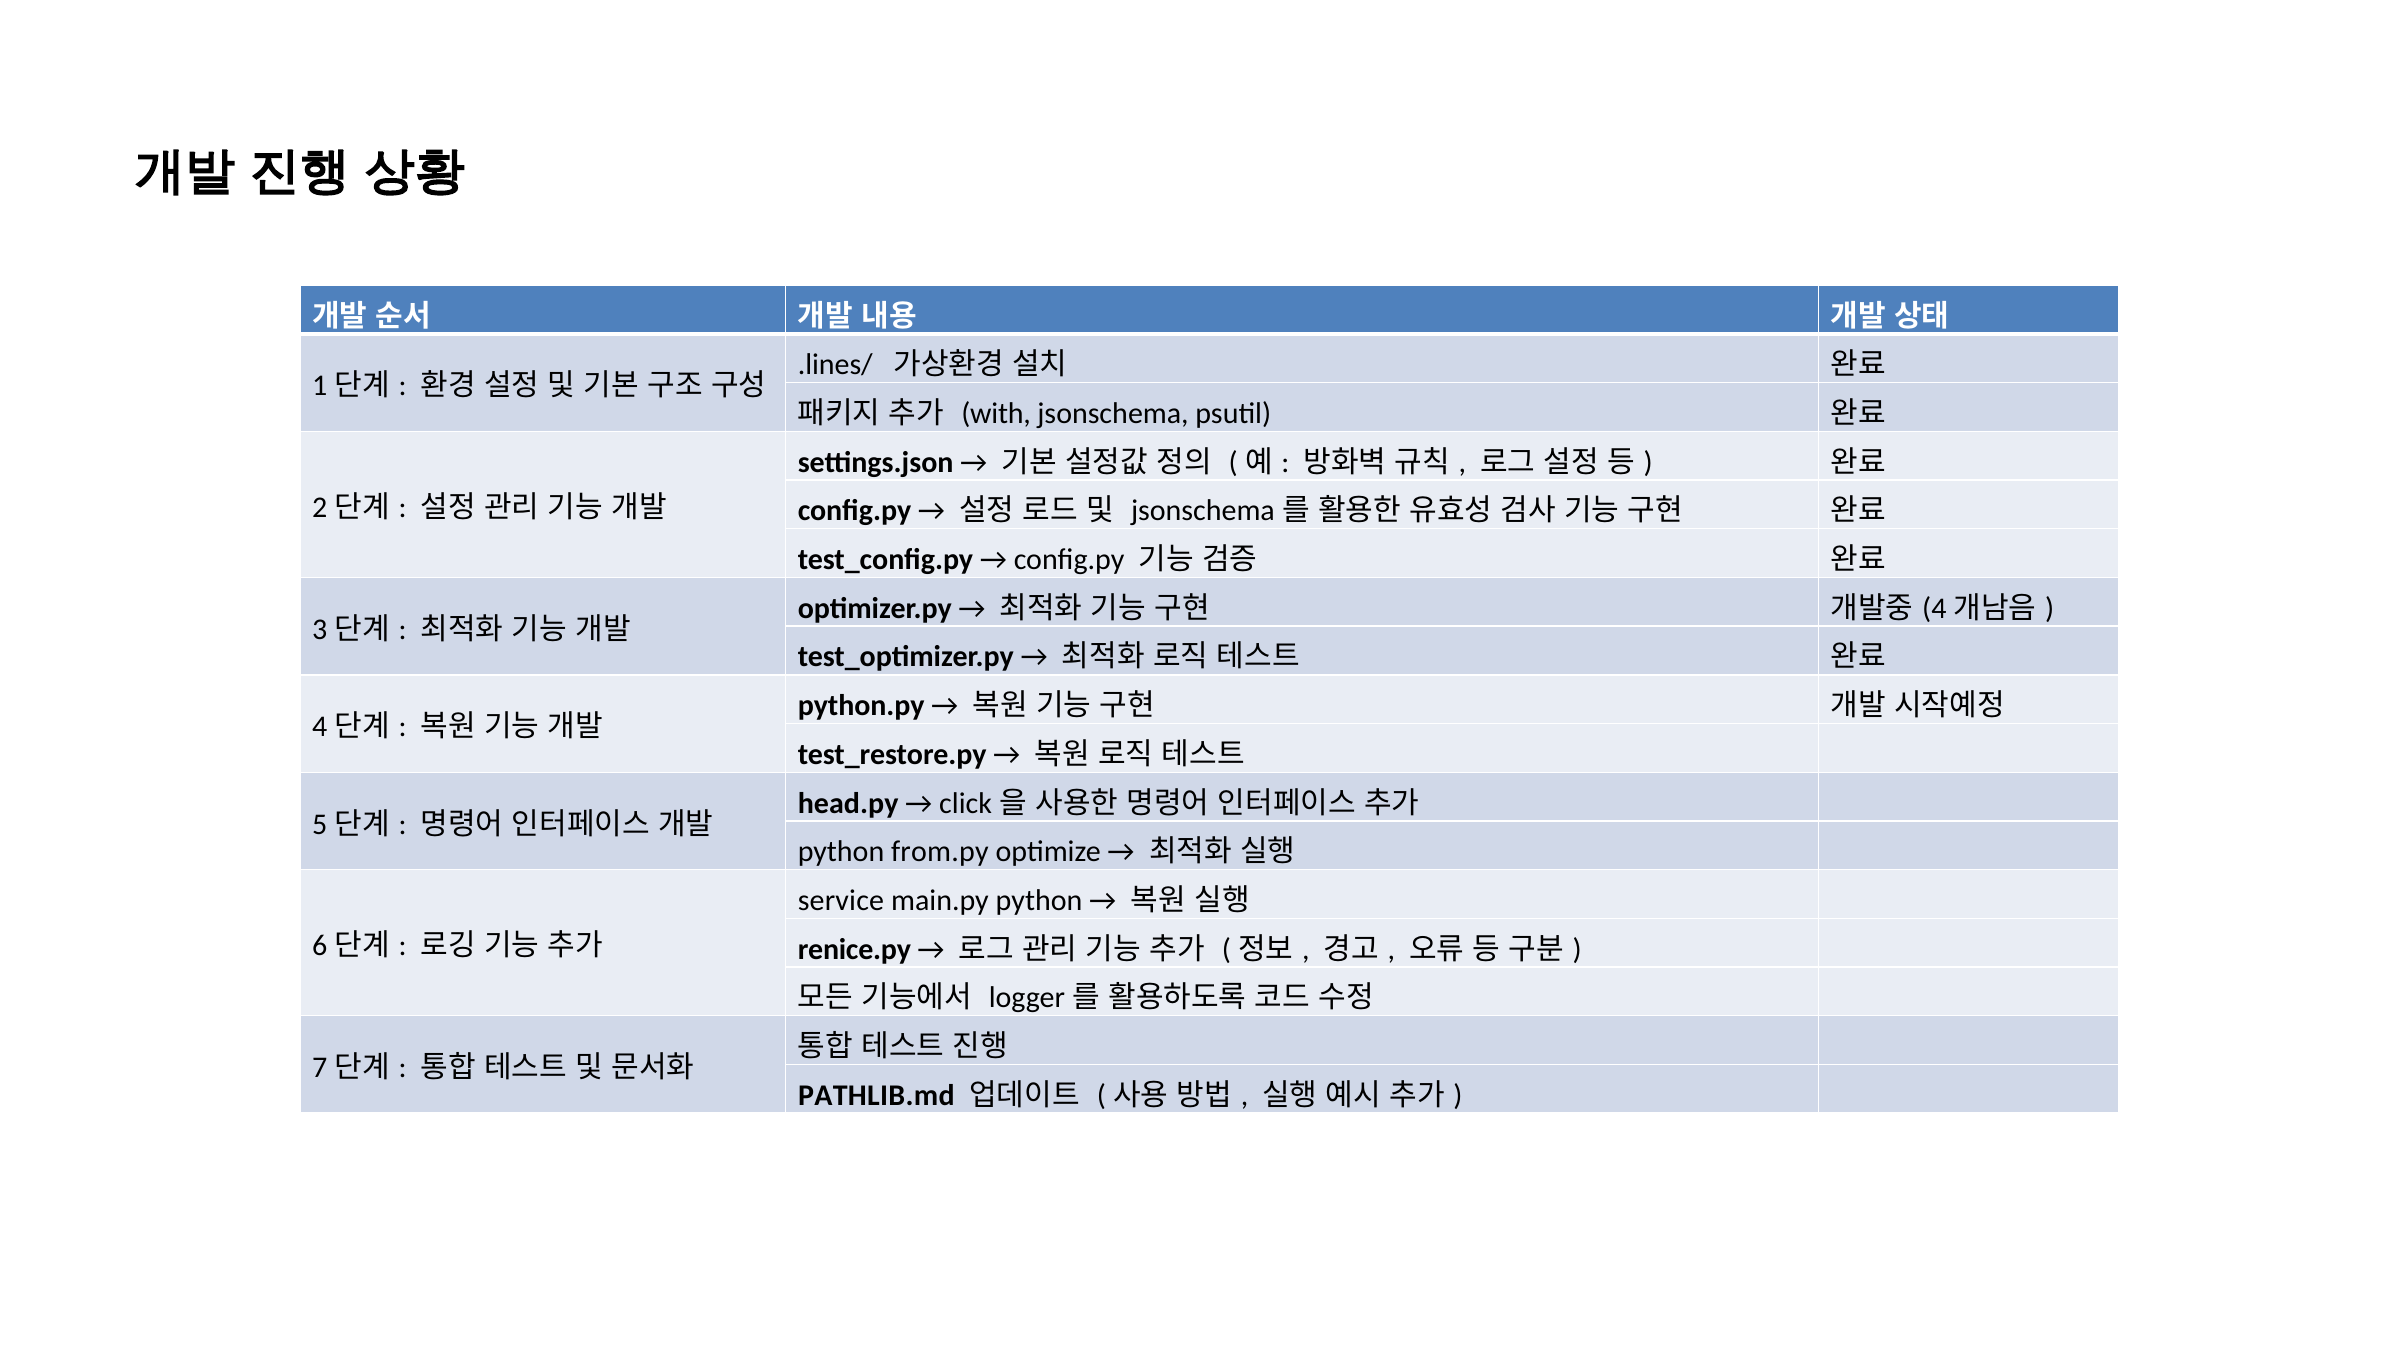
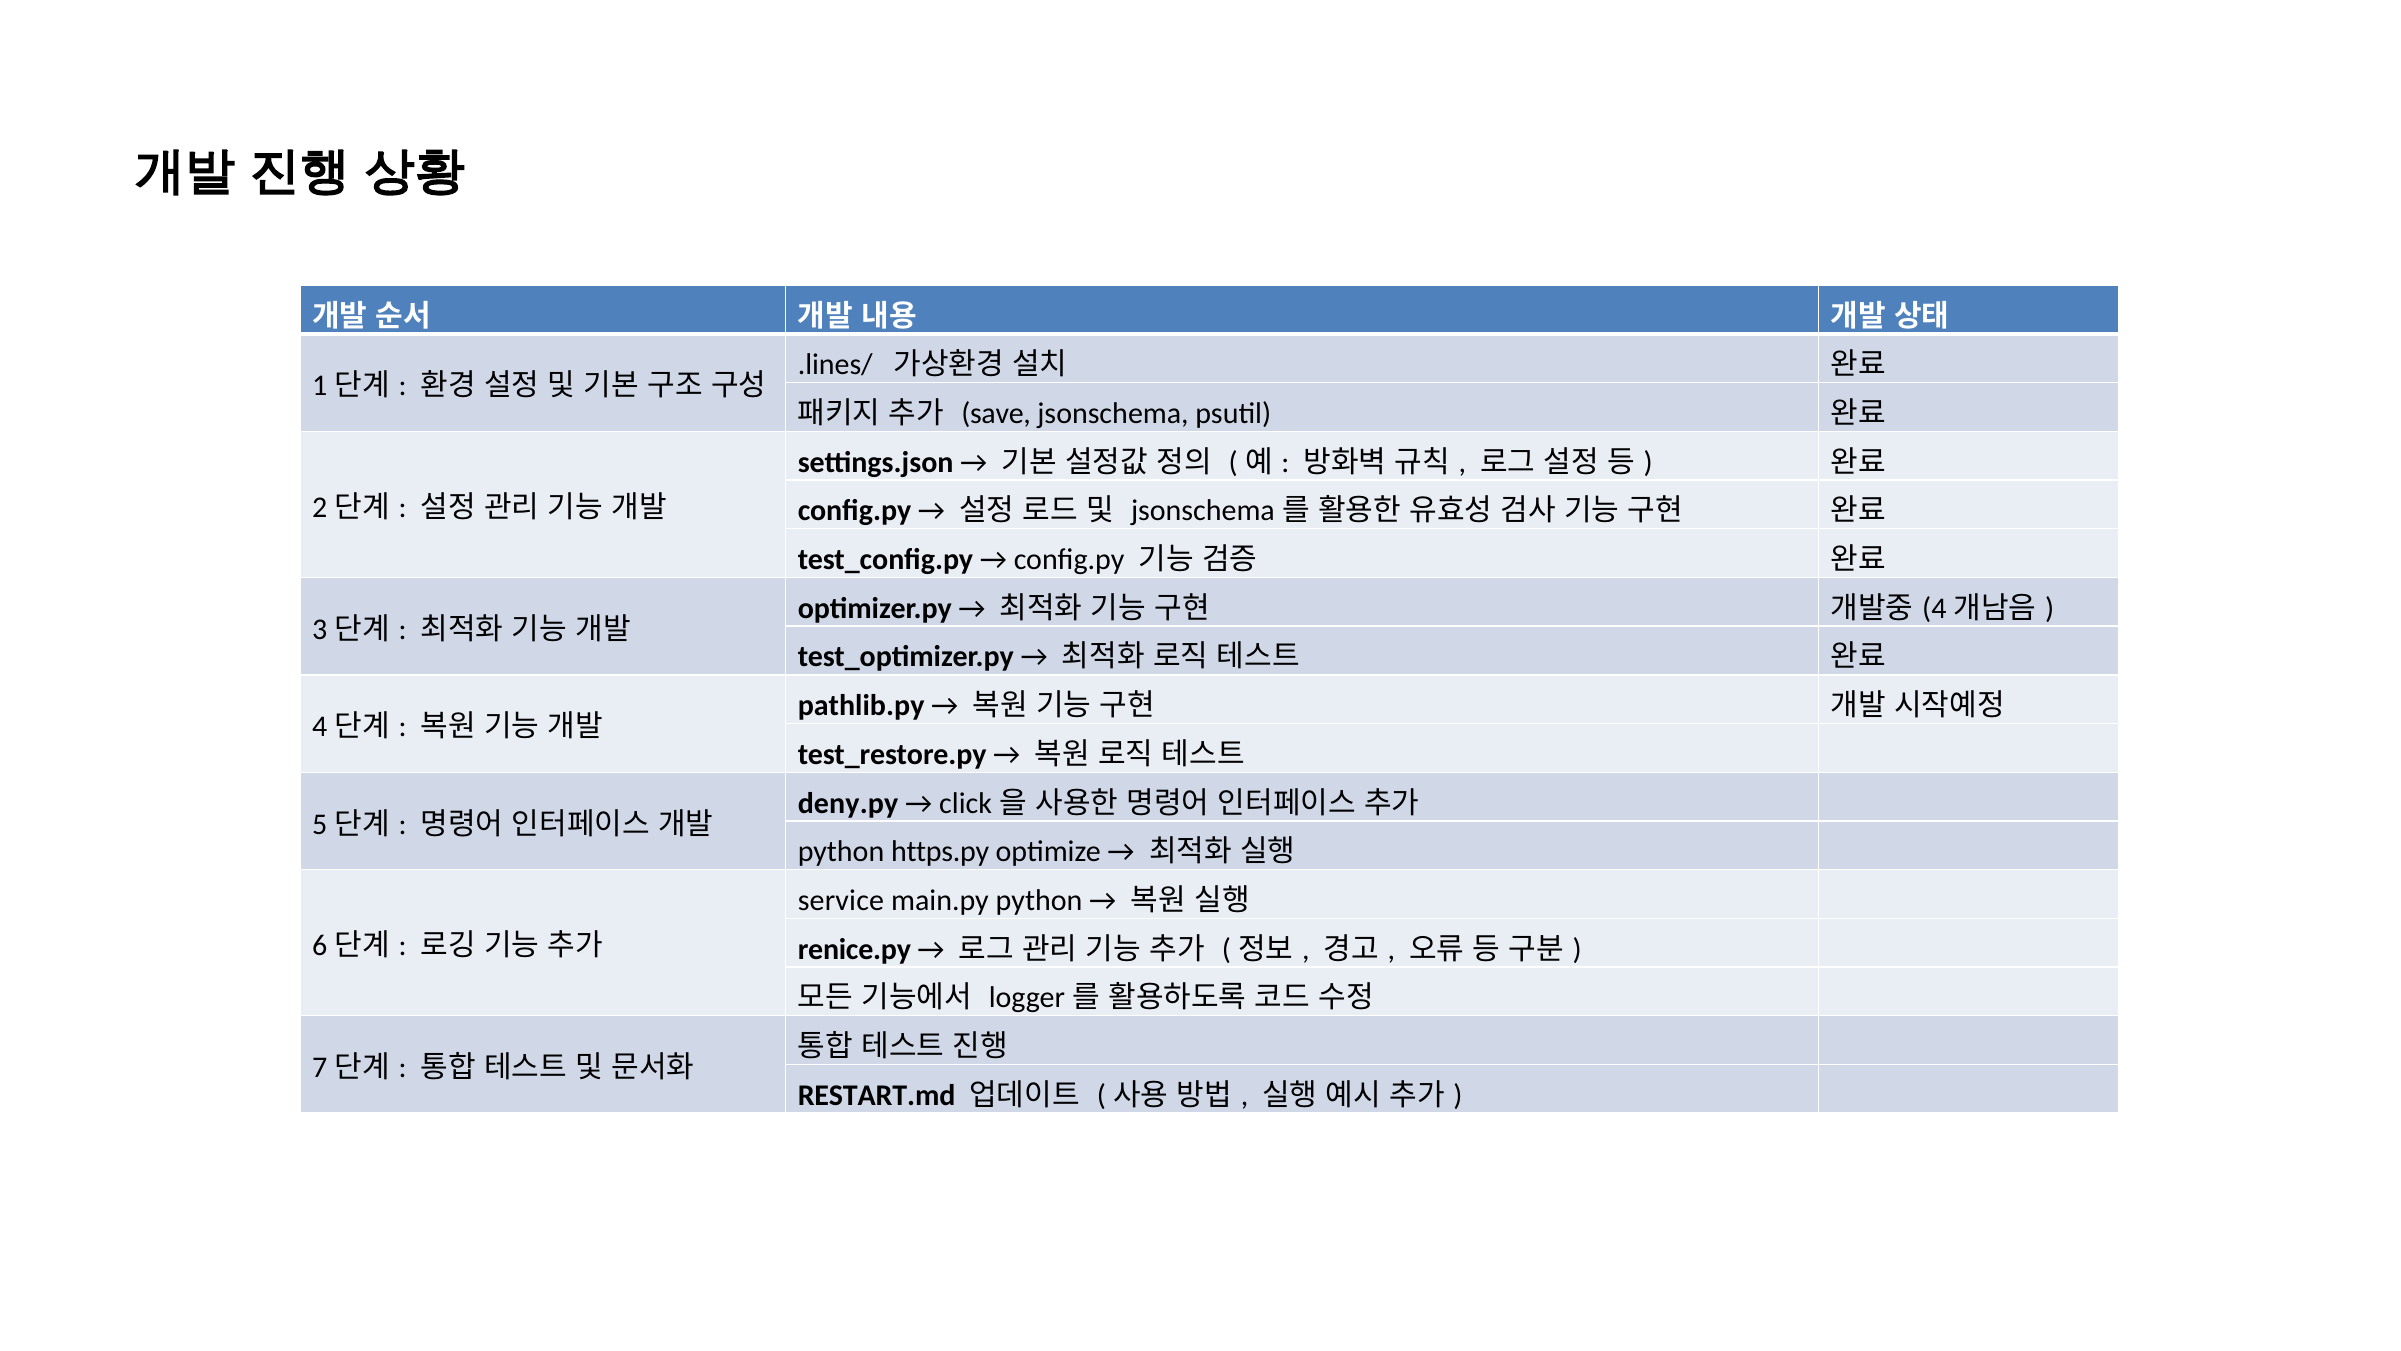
with: with -> save
python.py: python.py -> pathlib.py
head.py: head.py -> deny.py
from.py: from.py -> https.py
PATHLIB.md: PATHLIB.md -> RESTART.md
